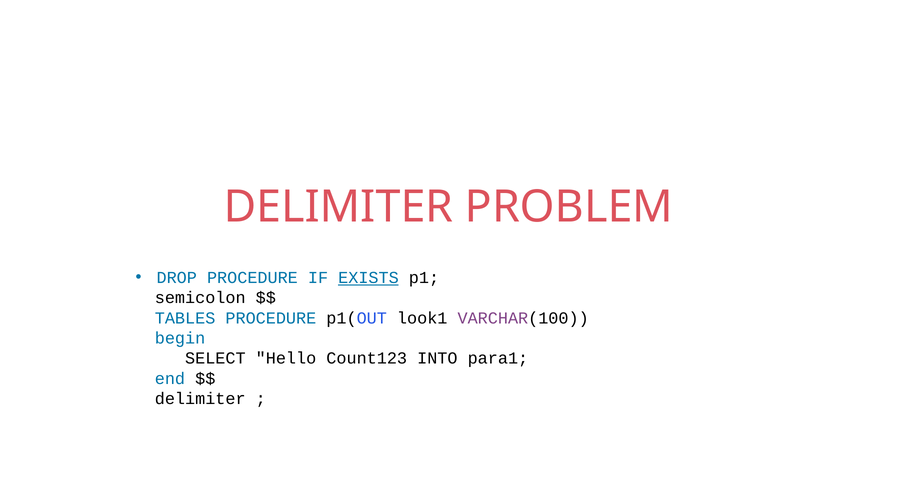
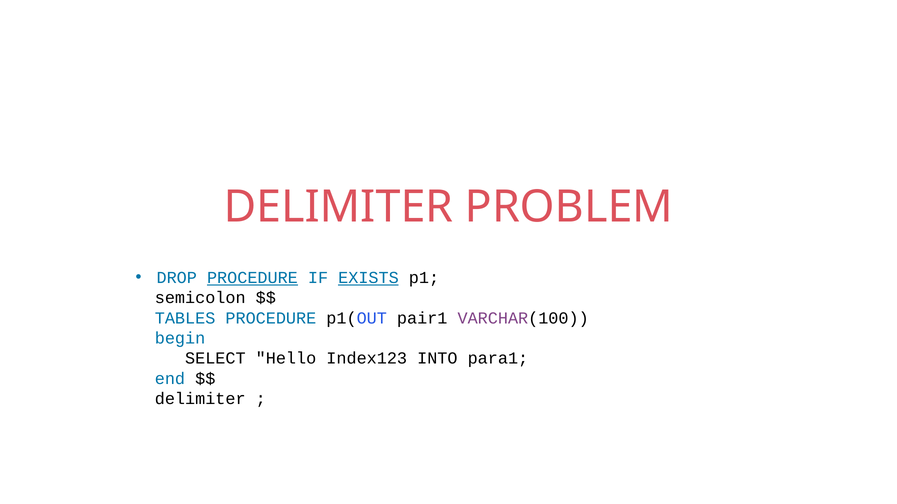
PROCEDURE at (252, 278) underline: none -> present
look1: look1 -> pair1
Count123: Count123 -> Index123
